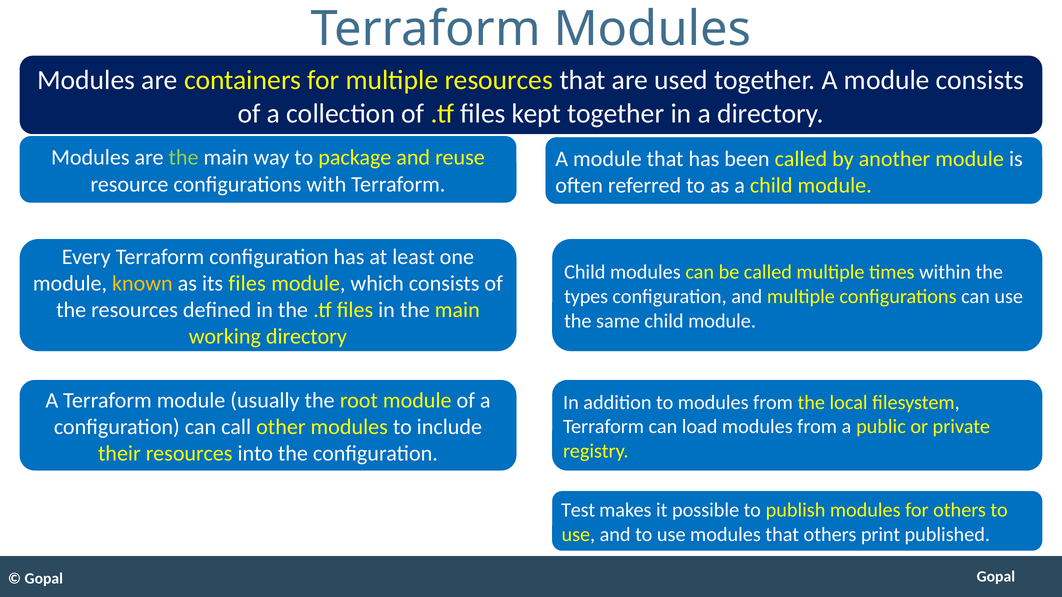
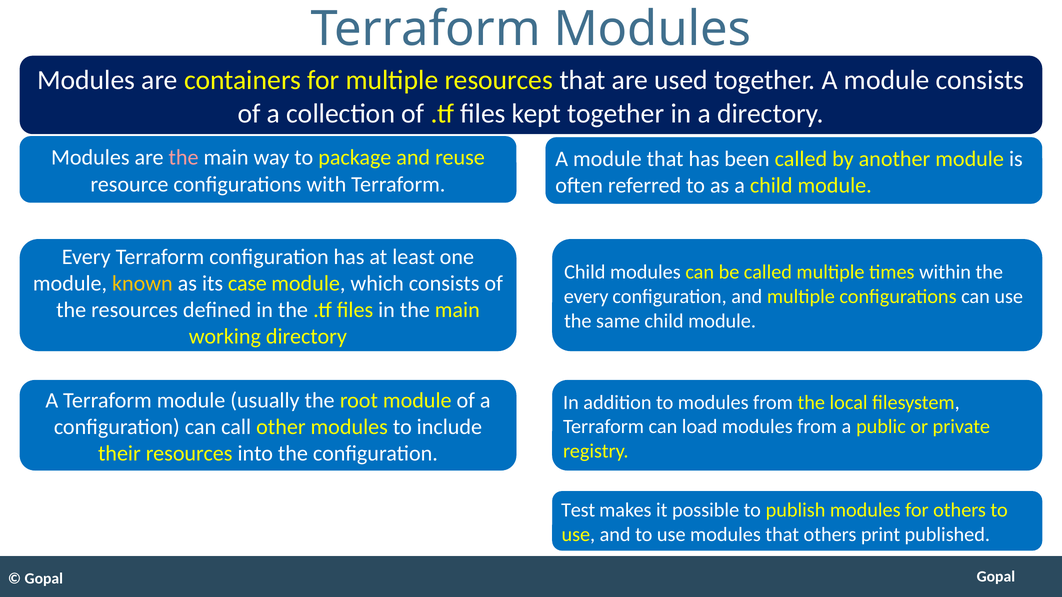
the at (184, 158) colour: light green -> pink
its files: files -> case
types at (586, 297): types -> every
